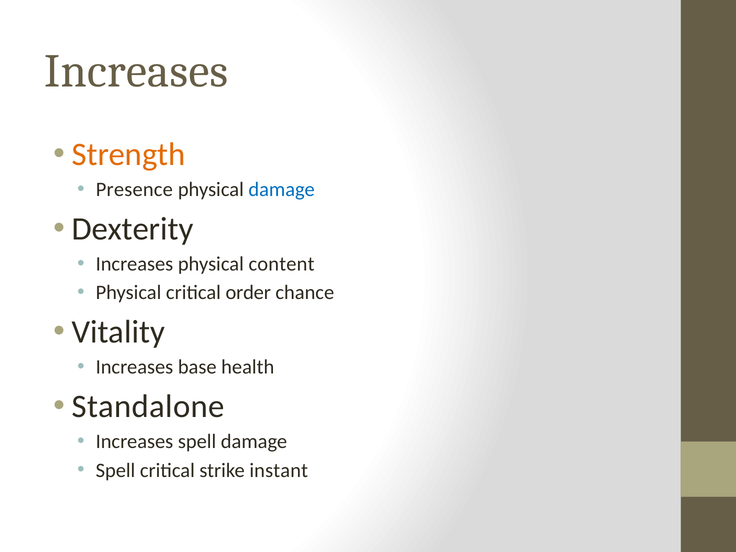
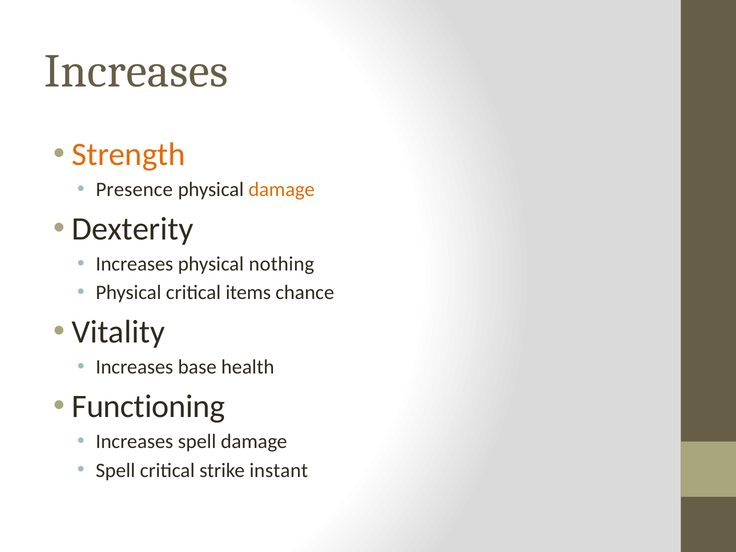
damage at (282, 190) colour: blue -> orange
content: content -> nothing
order: order -> items
Standalone: Standalone -> Functioning
